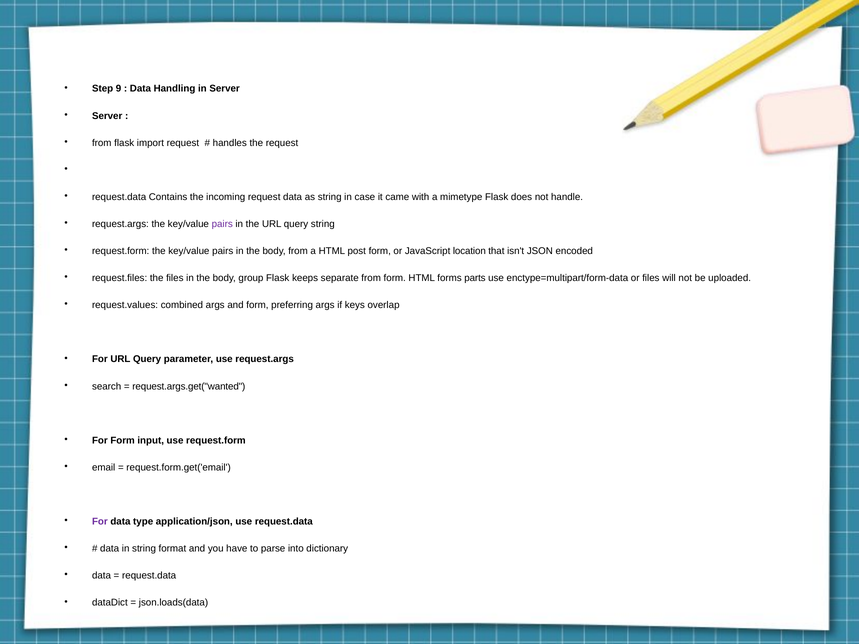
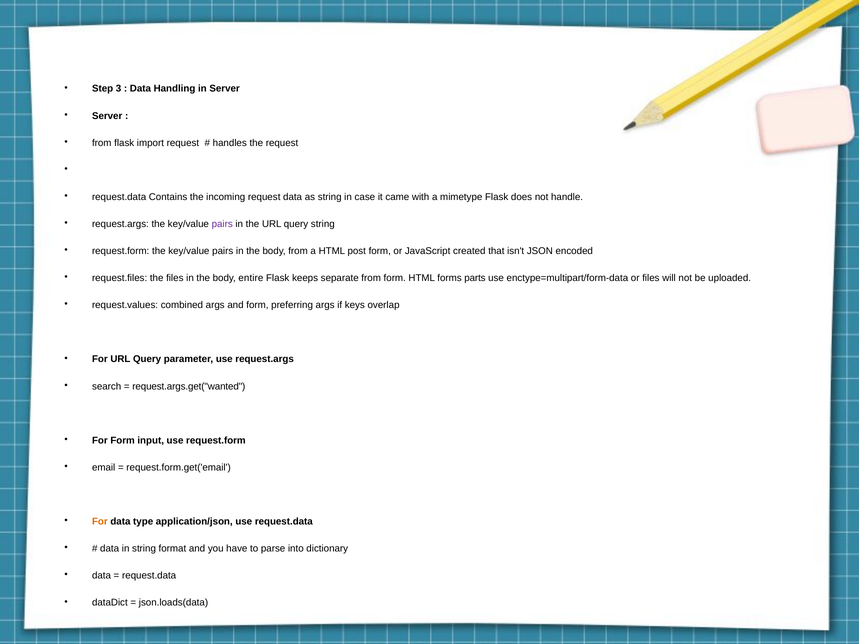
9: 9 -> 3
location: location -> created
group: group -> entire
For at (100, 522) colour: purple -> orange
